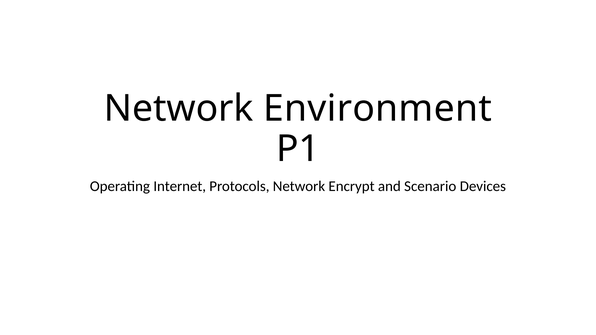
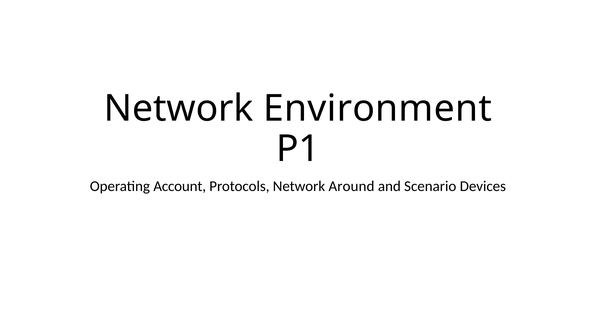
Internet: Internet -> Account
Encrypt: Encrypt -> Around
